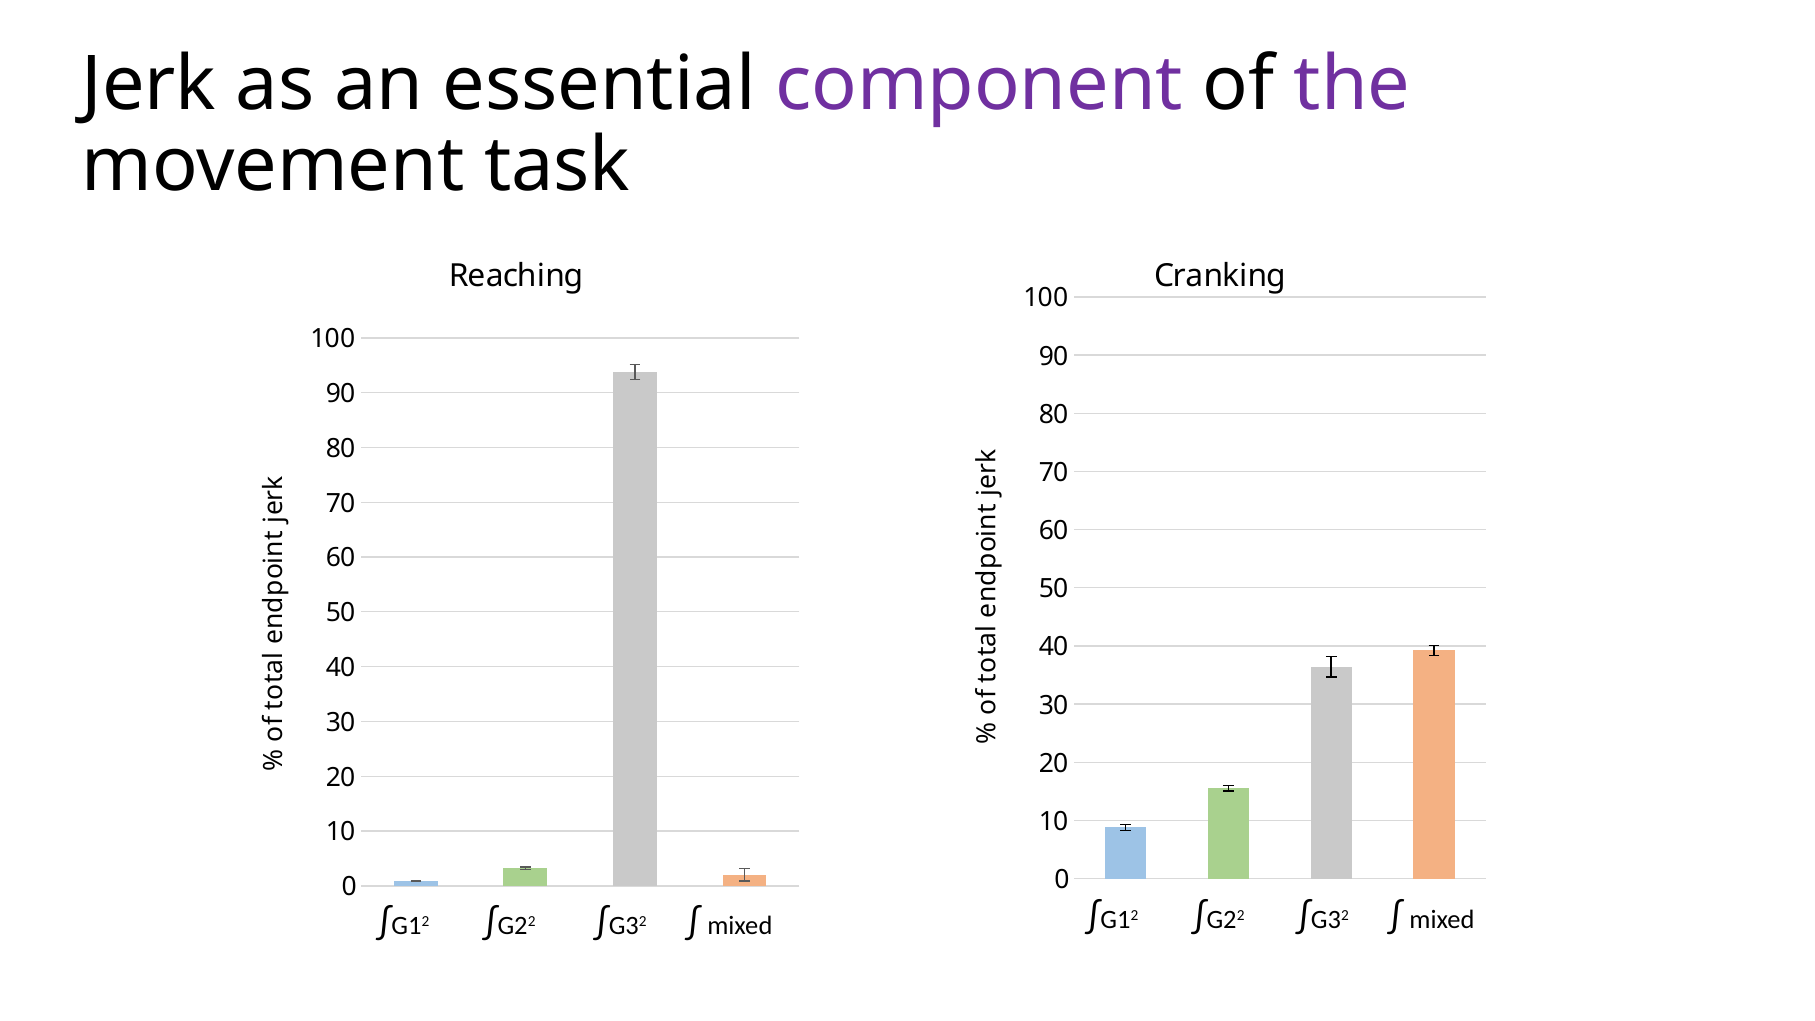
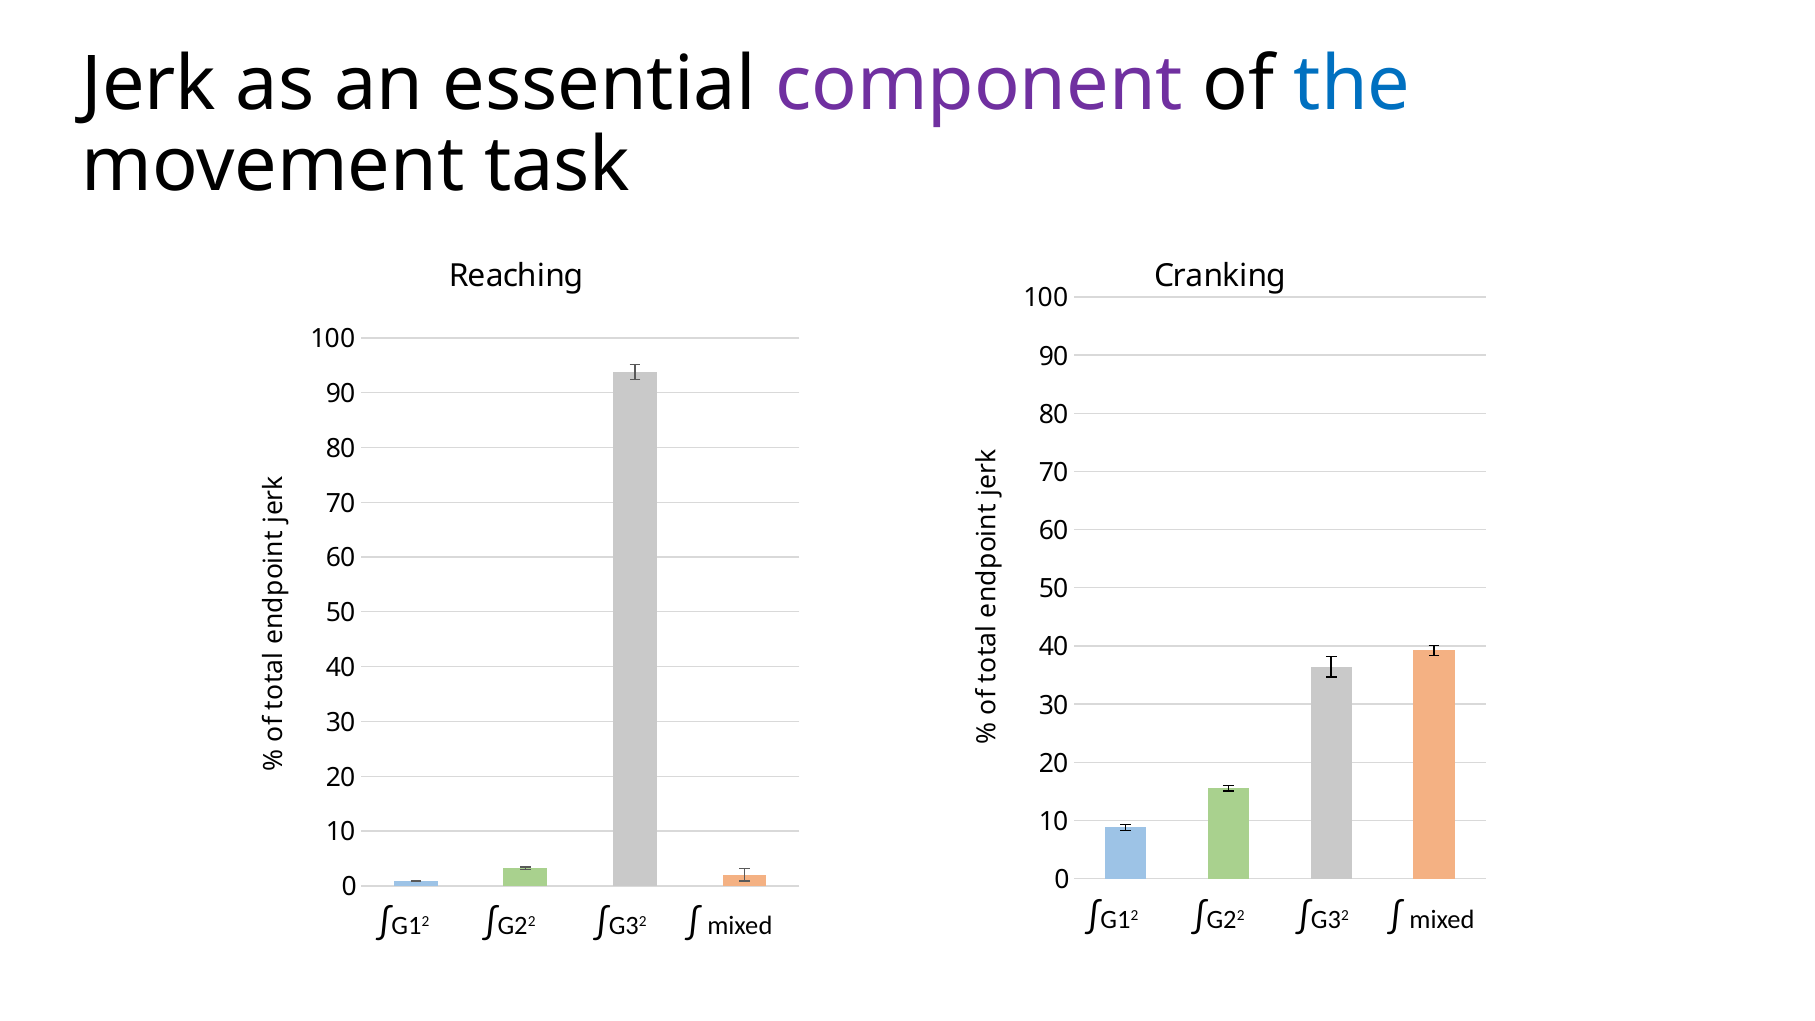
the colour: purple -> blue
